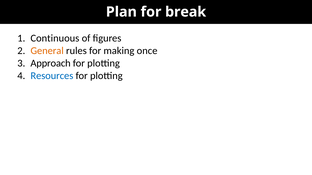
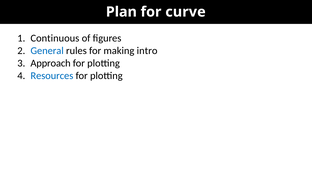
break: break -> curve
General colour: orange -> blue
once: once -> intro
